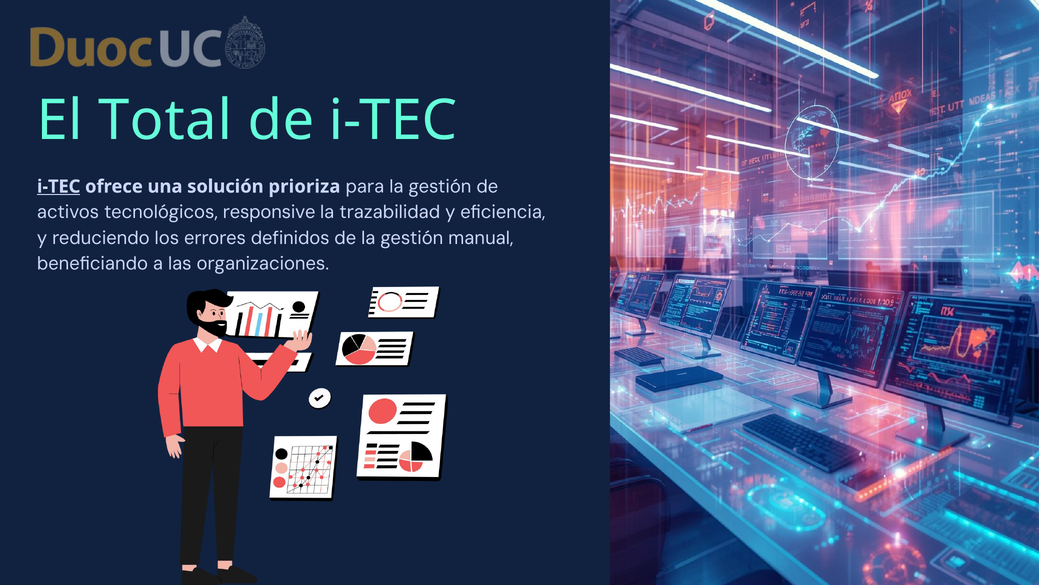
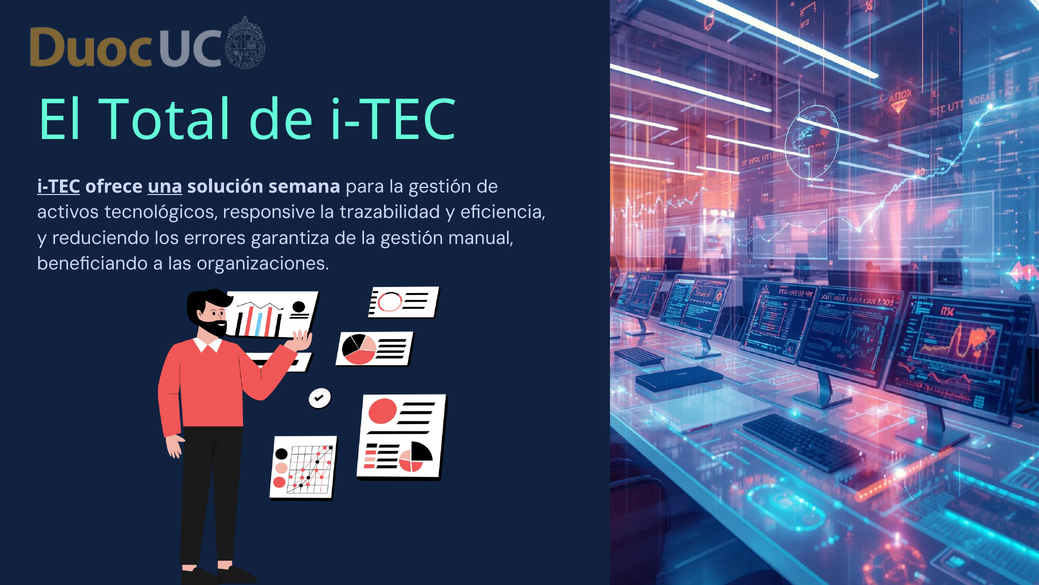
una underline: none -> present
prioriza: prioriza -> semana
definidos: definidos -> garantiza
